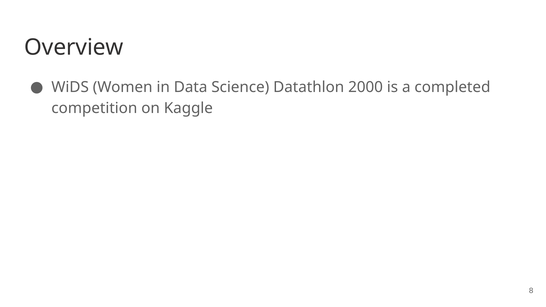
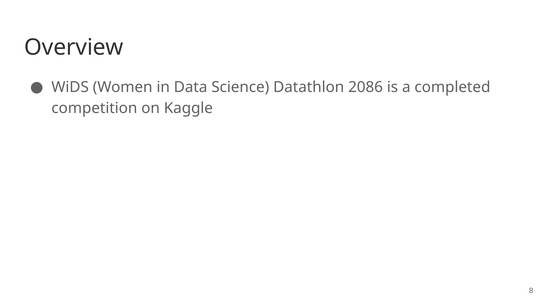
2000: 2000 -> 2086
